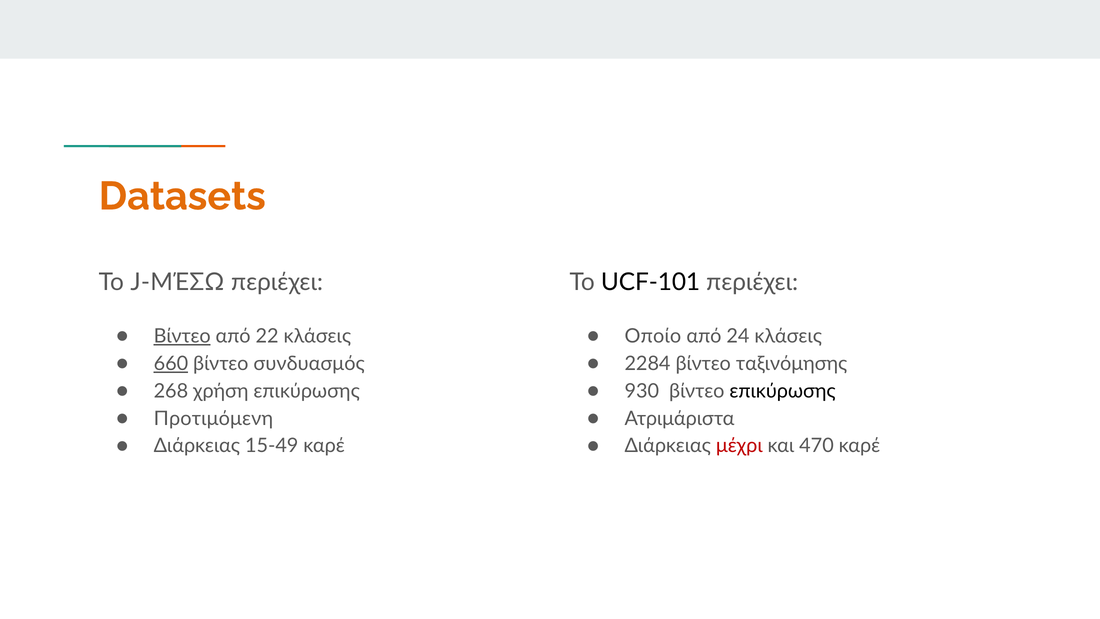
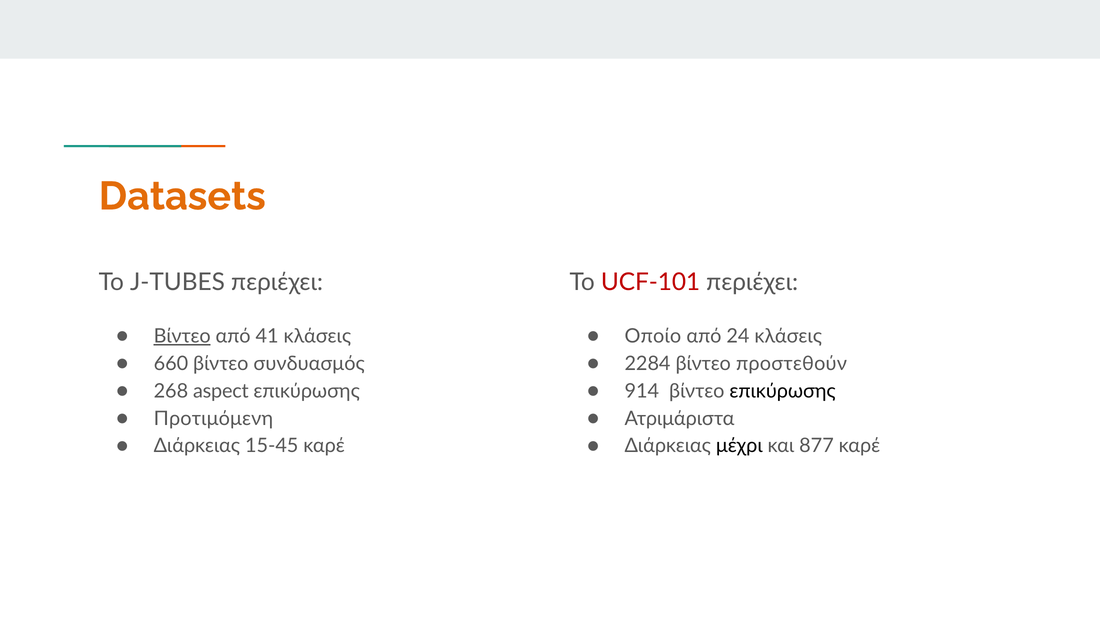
J-ΜΈΣΩ: J-ΜΈΣΩ -> J-TUBES
UCF-101 colour: black -> red
22: 22 -> 41
660 underline: present -> none
ταξινόμησης: ταξινόμησης -> προστεθούν
χρήση: χρήση -> aspect
930: 930 -> 914
15-49: 15-49 -> 15-45
μέχρι colour: red -> black
470: 470 -> 877
